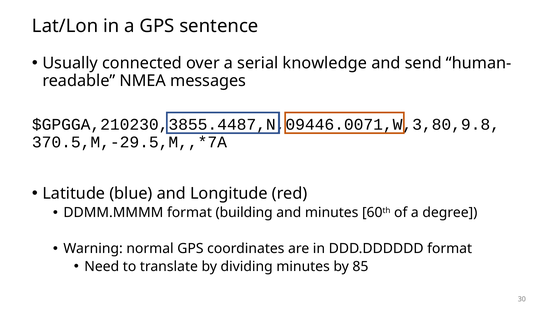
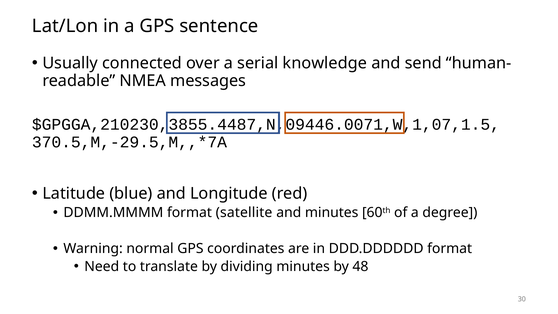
$GPGGA,210230,3855.4487,N,09446.0071,W,3,80,9.8: $GPGGA,210230,3855.4487,N,09446.0071,W,3,80,9.8 -> $GPGGA,210230,3855.4487,N,09446.0071,W,1,07,1.5
building: building -> satellite
85: 85 -> 48
